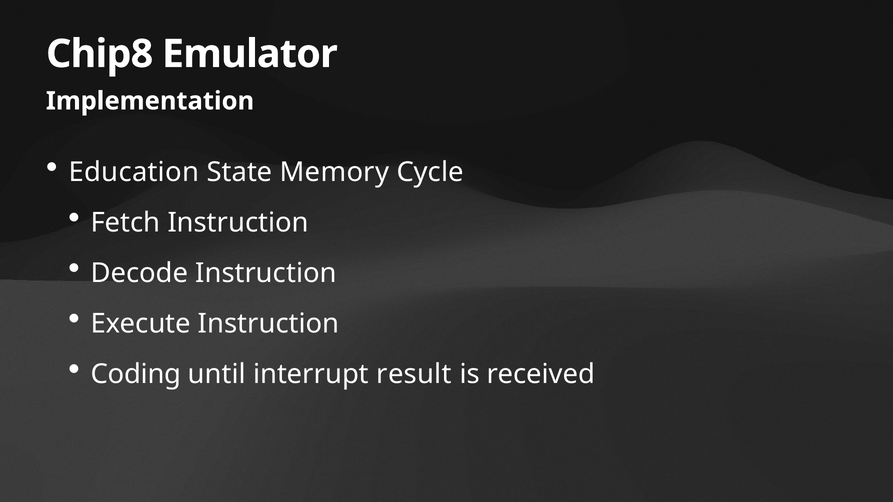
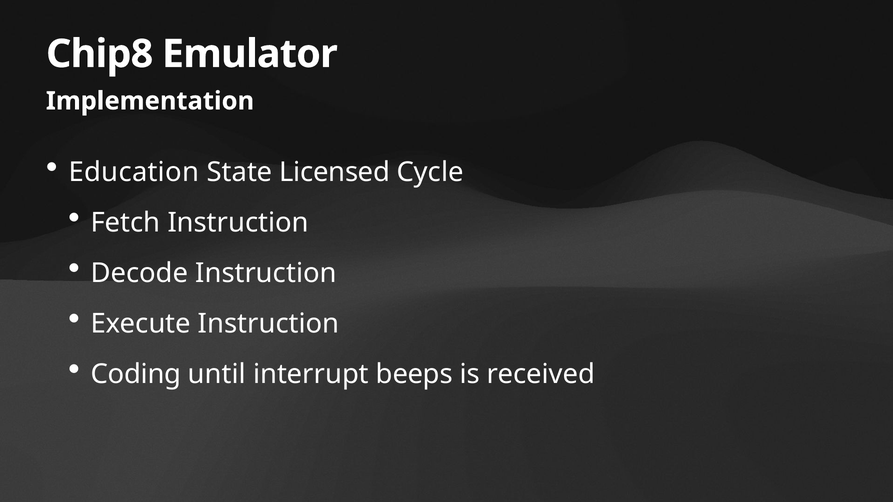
Memory: Memory -> Licensed
result: result -> beeps
